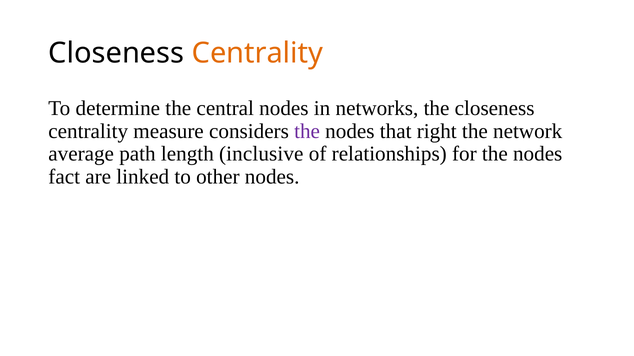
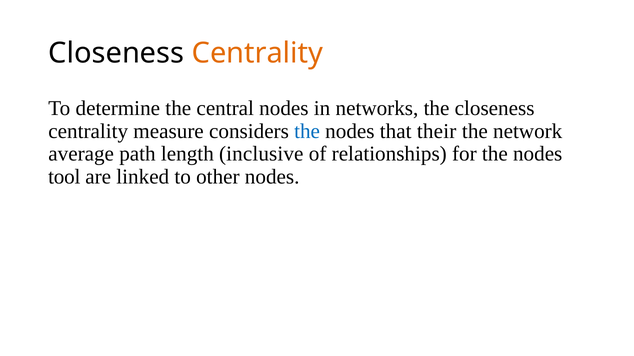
the at (307, 131) colour: purple -> blue
right: right -> their
fact: fact -> tool
